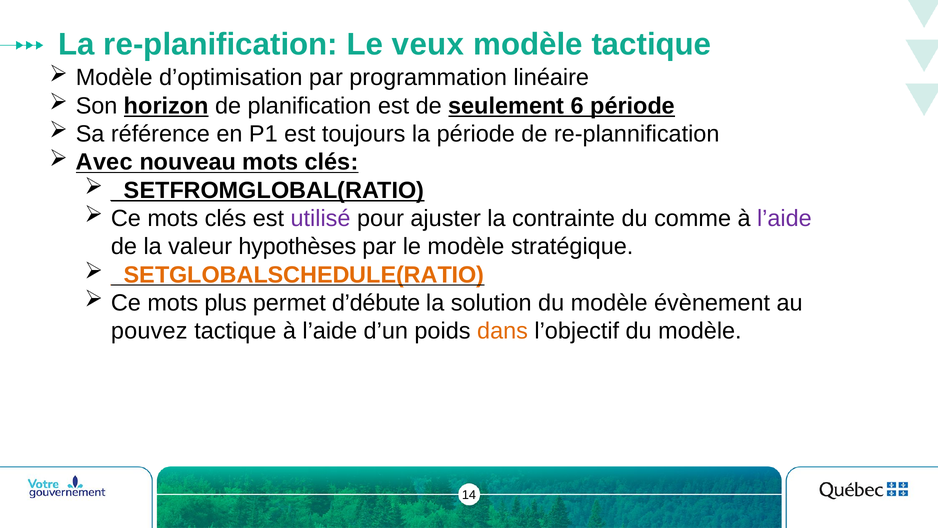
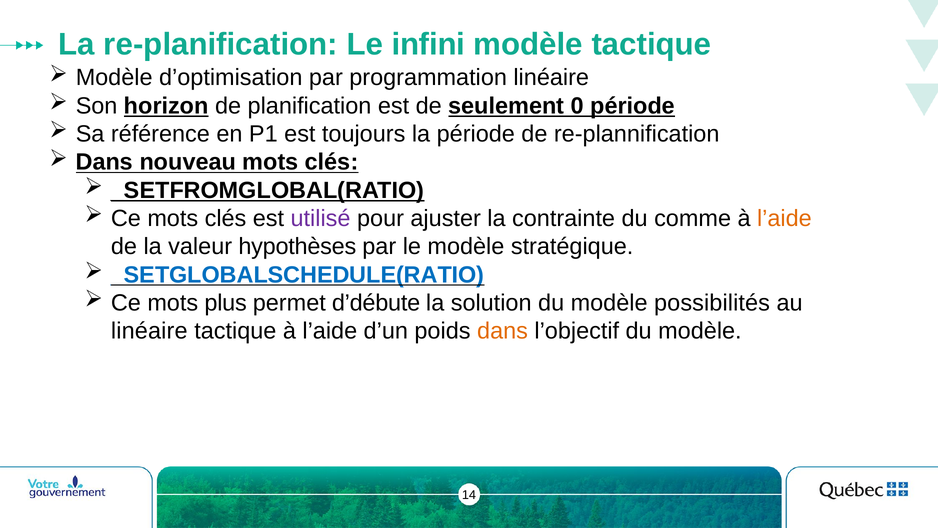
veux: veux -> infini
6: 6 -> 0
Avec at (104, 162): Avec -> Dans
l’aide at (784, 218) colour: purple -> orange
_SETGLOBALSCHEDULE(RATIO colour: orange -> blue
évènement: évènement -> possibilités
pouvez at (149, 331): pouvez -> linéaire
